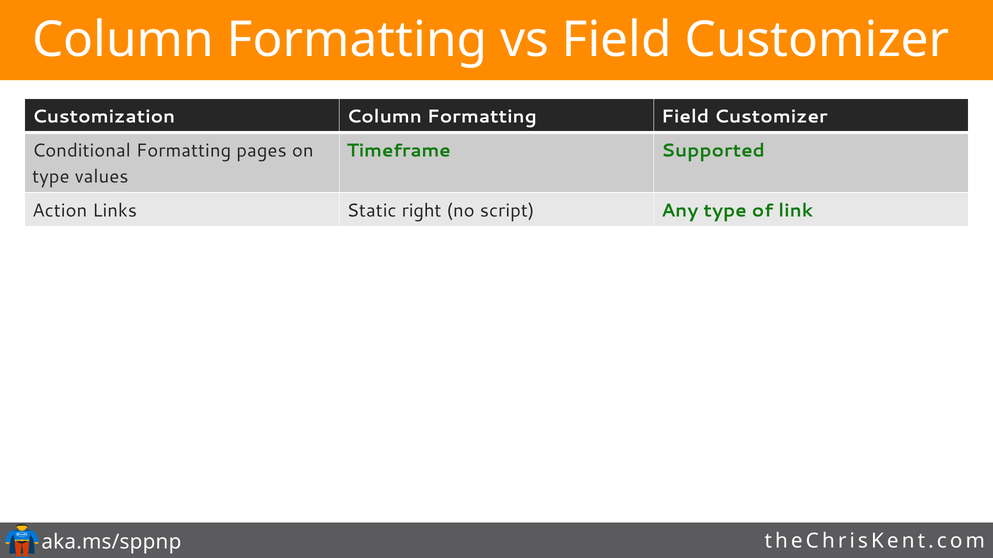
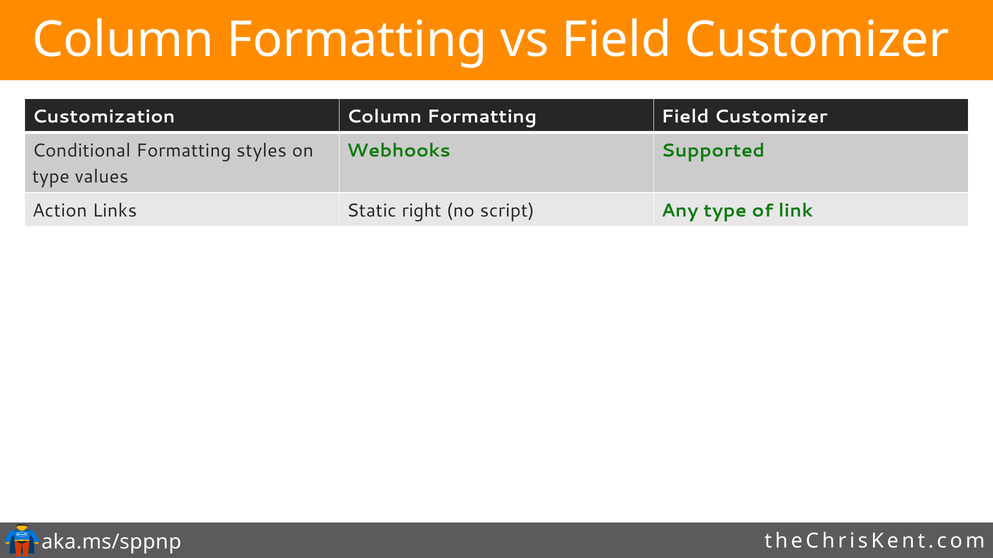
pages: pages -> styles
Timeframe: Timeframe -> Webhooks
